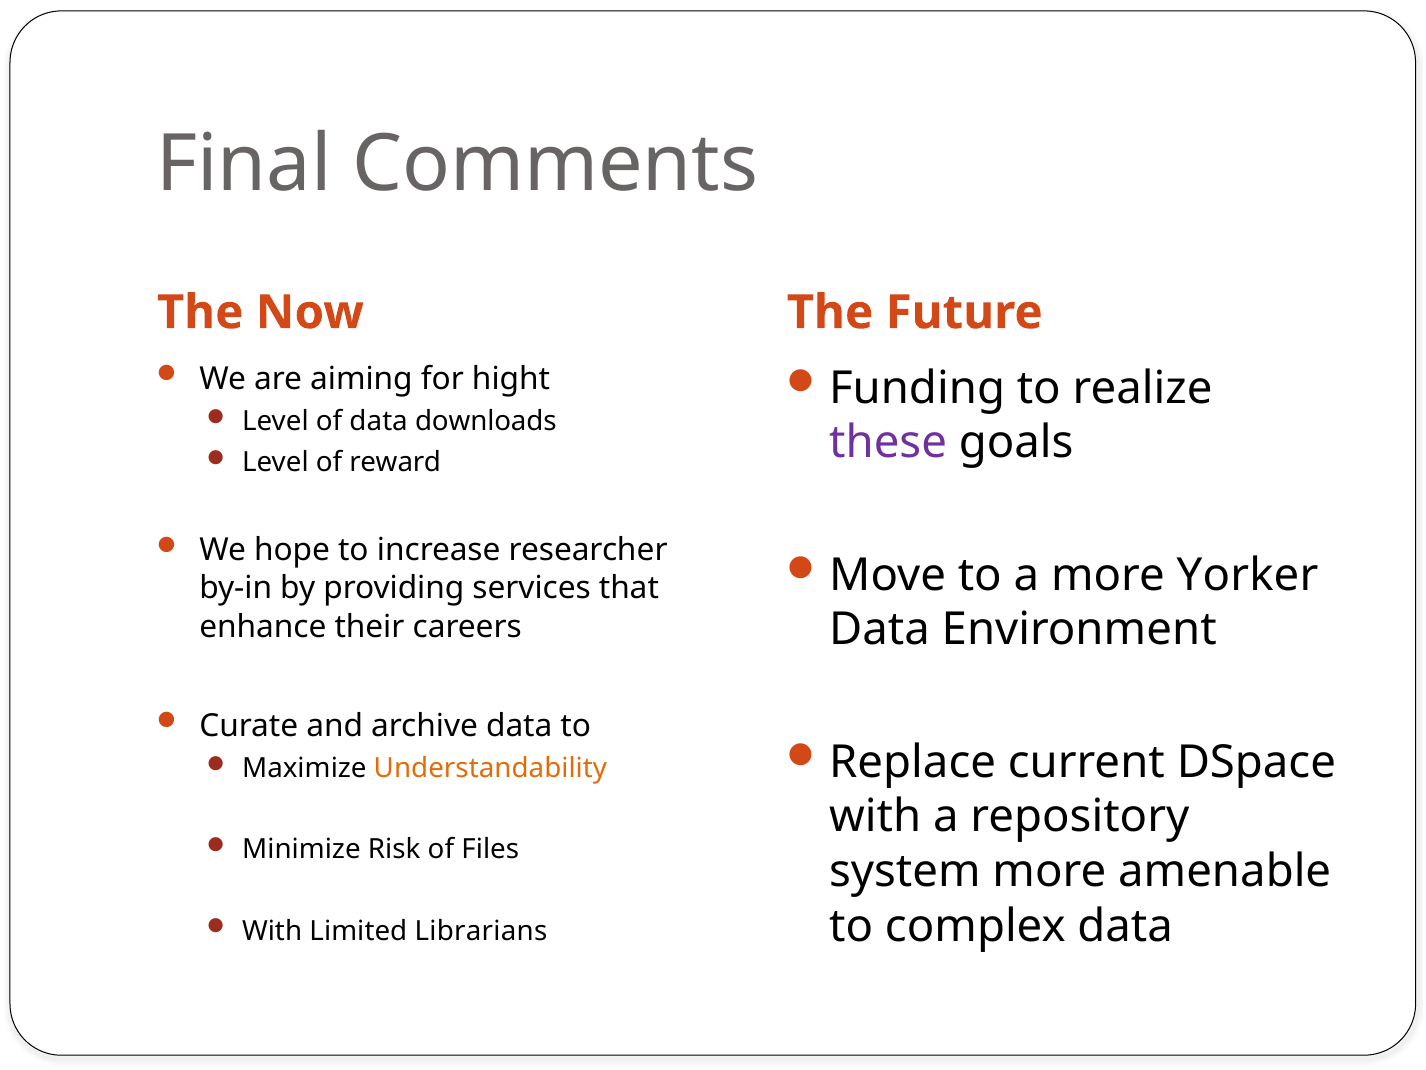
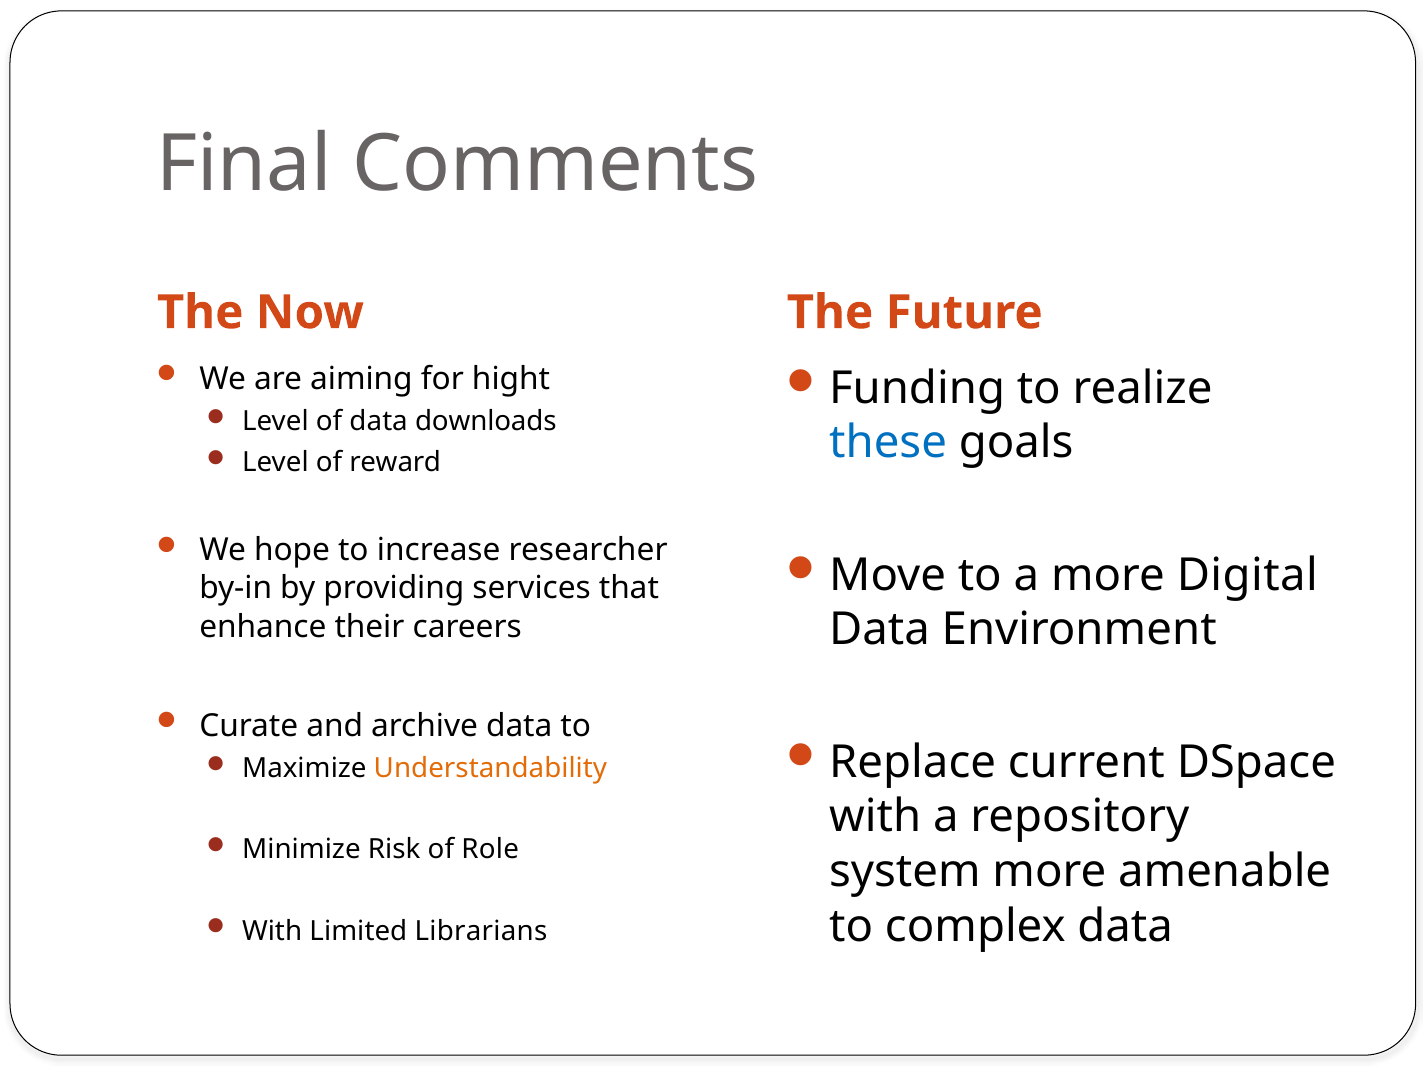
these colour: purple -> blue
Yorker: Yorker -> Digital
Files: Files -> Role
